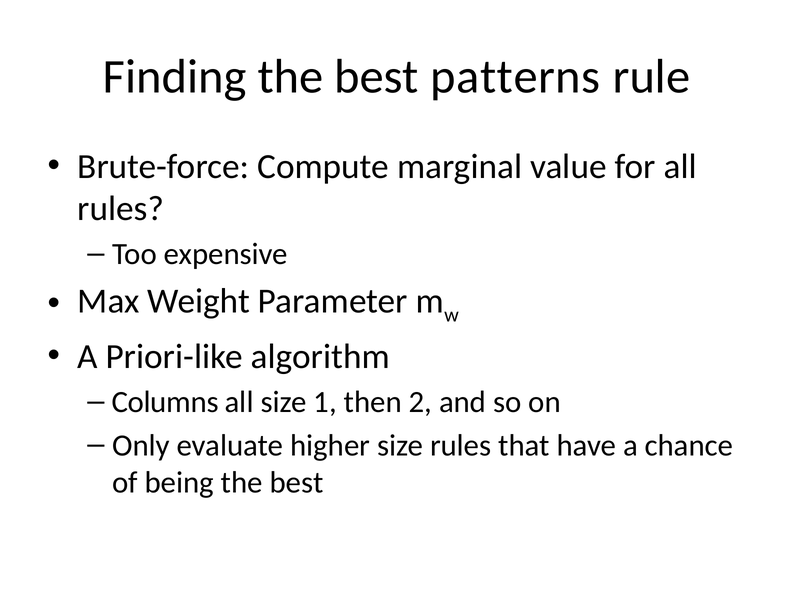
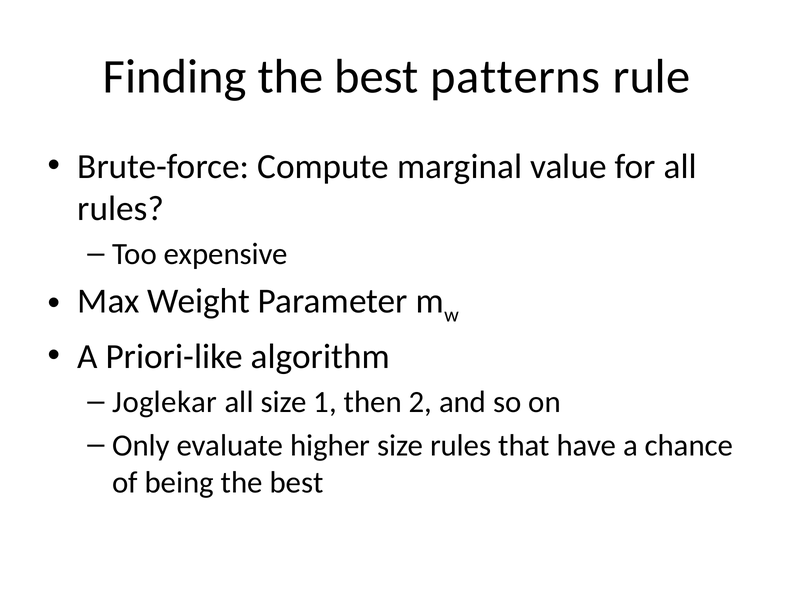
Columns: Columns -> Joglekar
